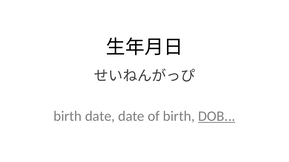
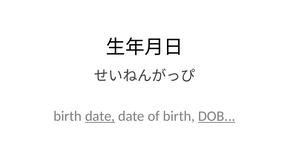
date at (100, 117) underline: none -> present
